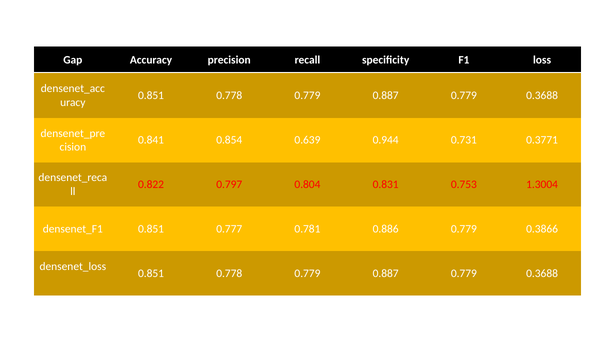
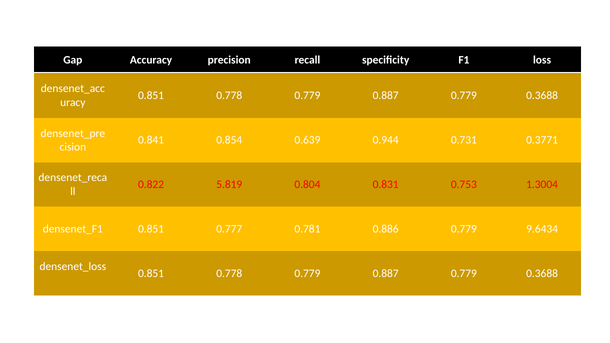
0.797: 0.797 -> 5.819
0.3866: 0.3866 -> 9.6434
